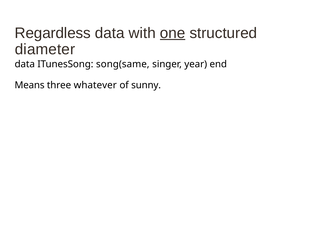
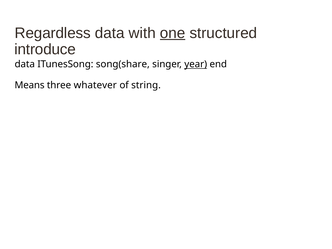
diameter: diameter -> introduce
song(same: song(same -> song(share
year underline: none -> present
sunny: sunny -> string
